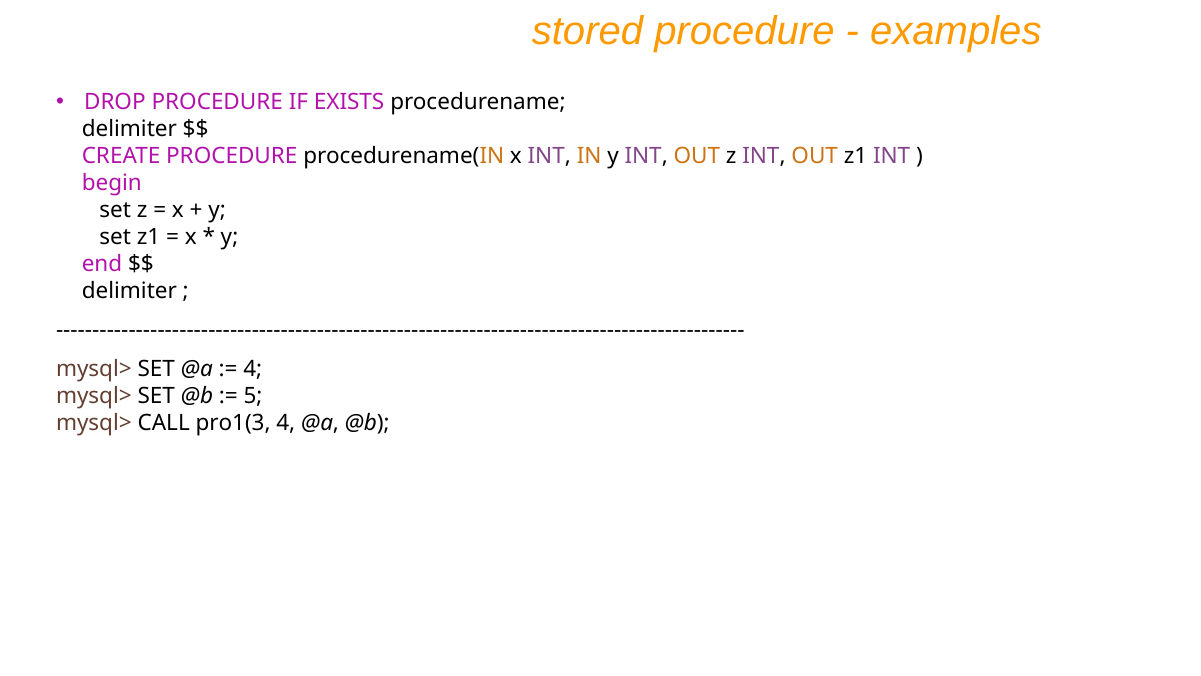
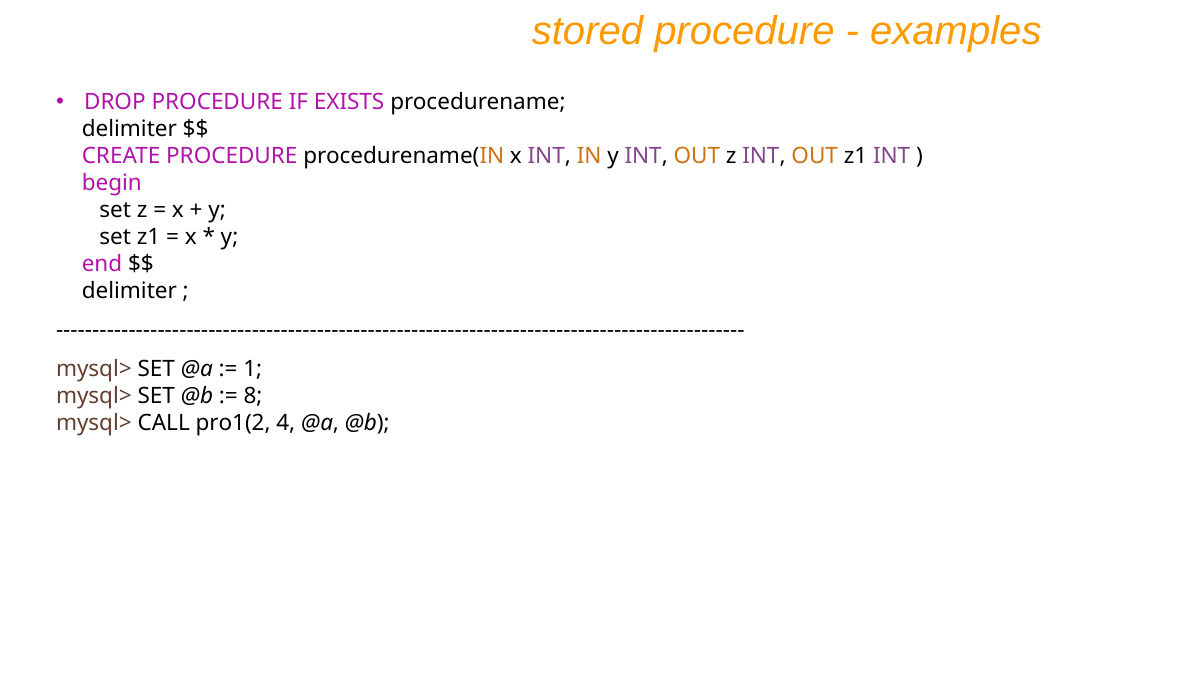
4 at (253, 369): 4 -> 1
5: 5 -> 8
pro1(3: pro1(3 -> pro1(2
